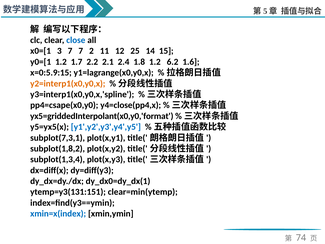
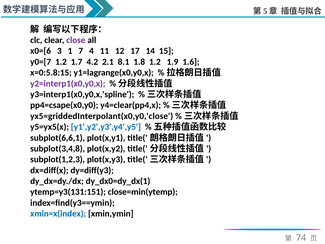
close colour: blue -> purple
x0=[1: x0=[1 -> x0=[6
3 7: 7 -> 1
2: 2 -> 4
25: 25 -> 17
y0=[1: y0=[1 -> y0=[7
2.2: 2.2 -> 4.2
2.4: 2.4 -> 8.1
6.2: 6.2 -> 1.9
x=0:5.9:15: x=0:5.9:15 -> x=0:5.8:15
y2=interp1(x0,y0,x colour: orange -> purple
y4=close(pp4,x: y4=close(pp4,x -> y4=clear(pp4,x
yx5=griddedInterpolant(x0,y0,'format: yx5=griddedInterpolant(x0,y0,'format -> yx5=griddedInterpolant(x0,y0,'close
subplot(7,3,1: subplot(7,3,1 -> subplot(6,6,1
subplot(1,8,2: subplot(1,8,2 -> subplot(3,4,8
subplot(1,3,4: subplot(1,3,4 -> subplot(1,2,3
clear=min(ytemp: clear=min(ytemp -> close=min(ytemp
